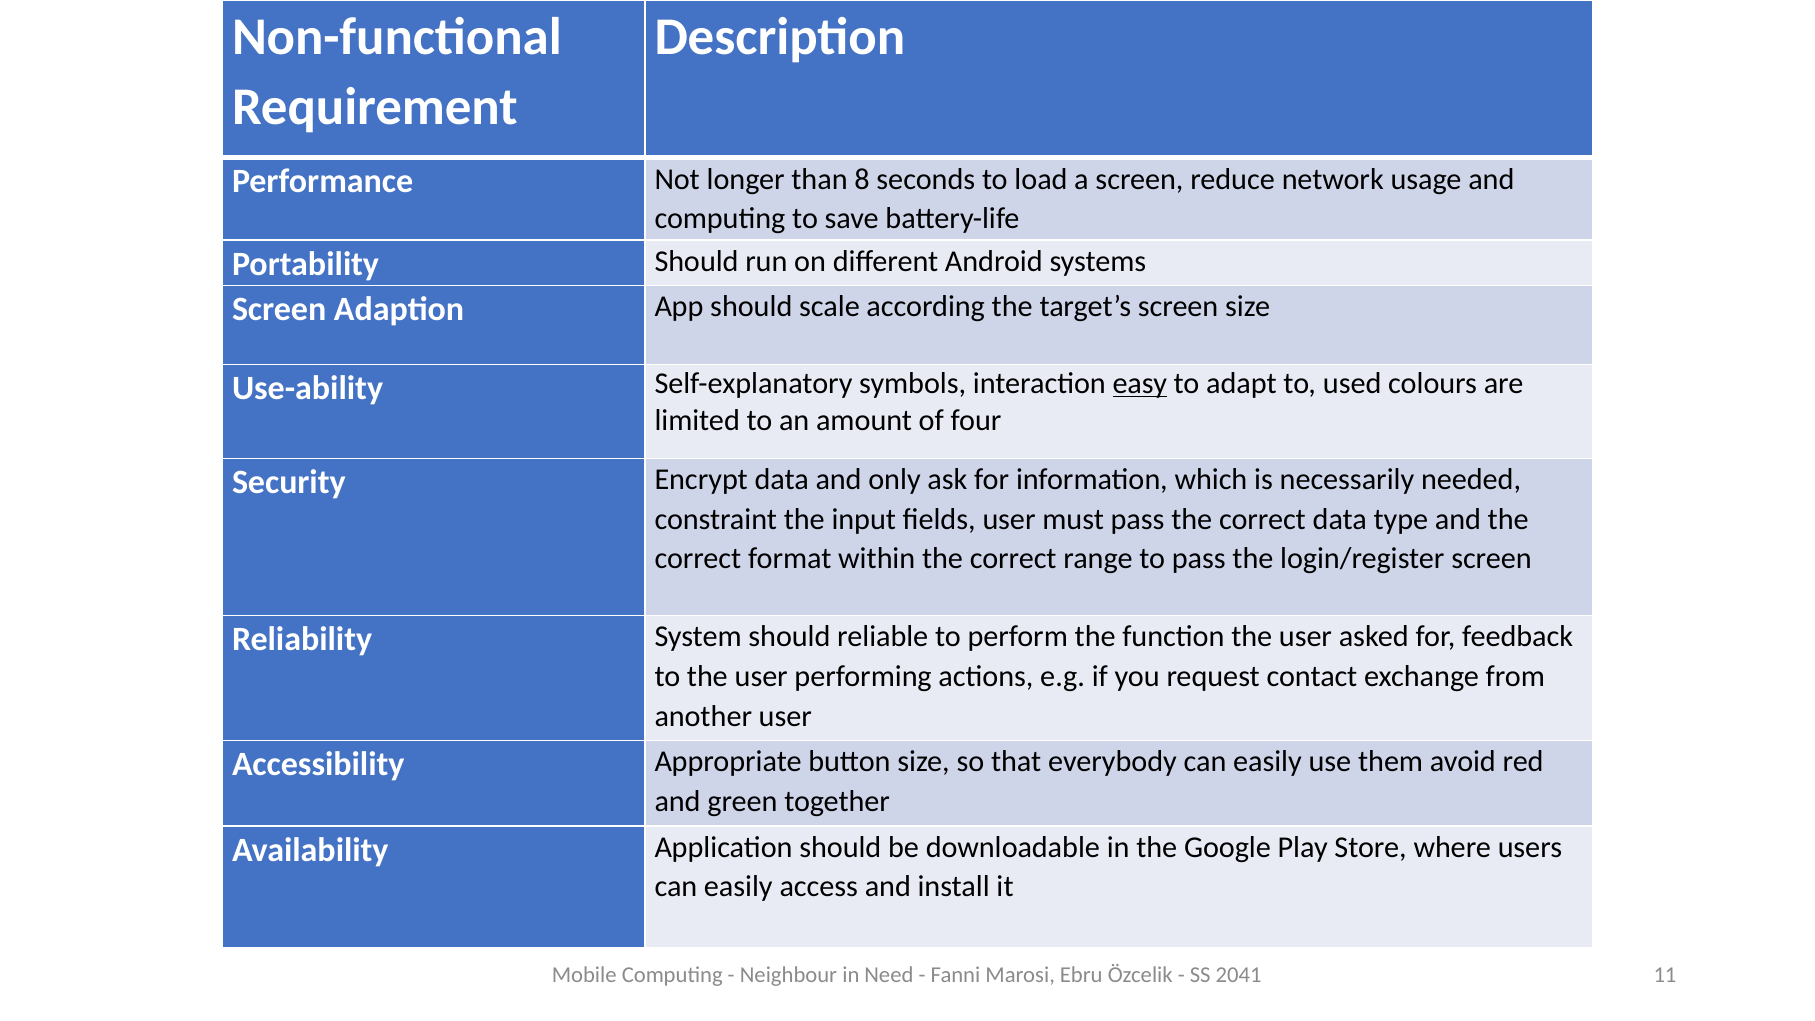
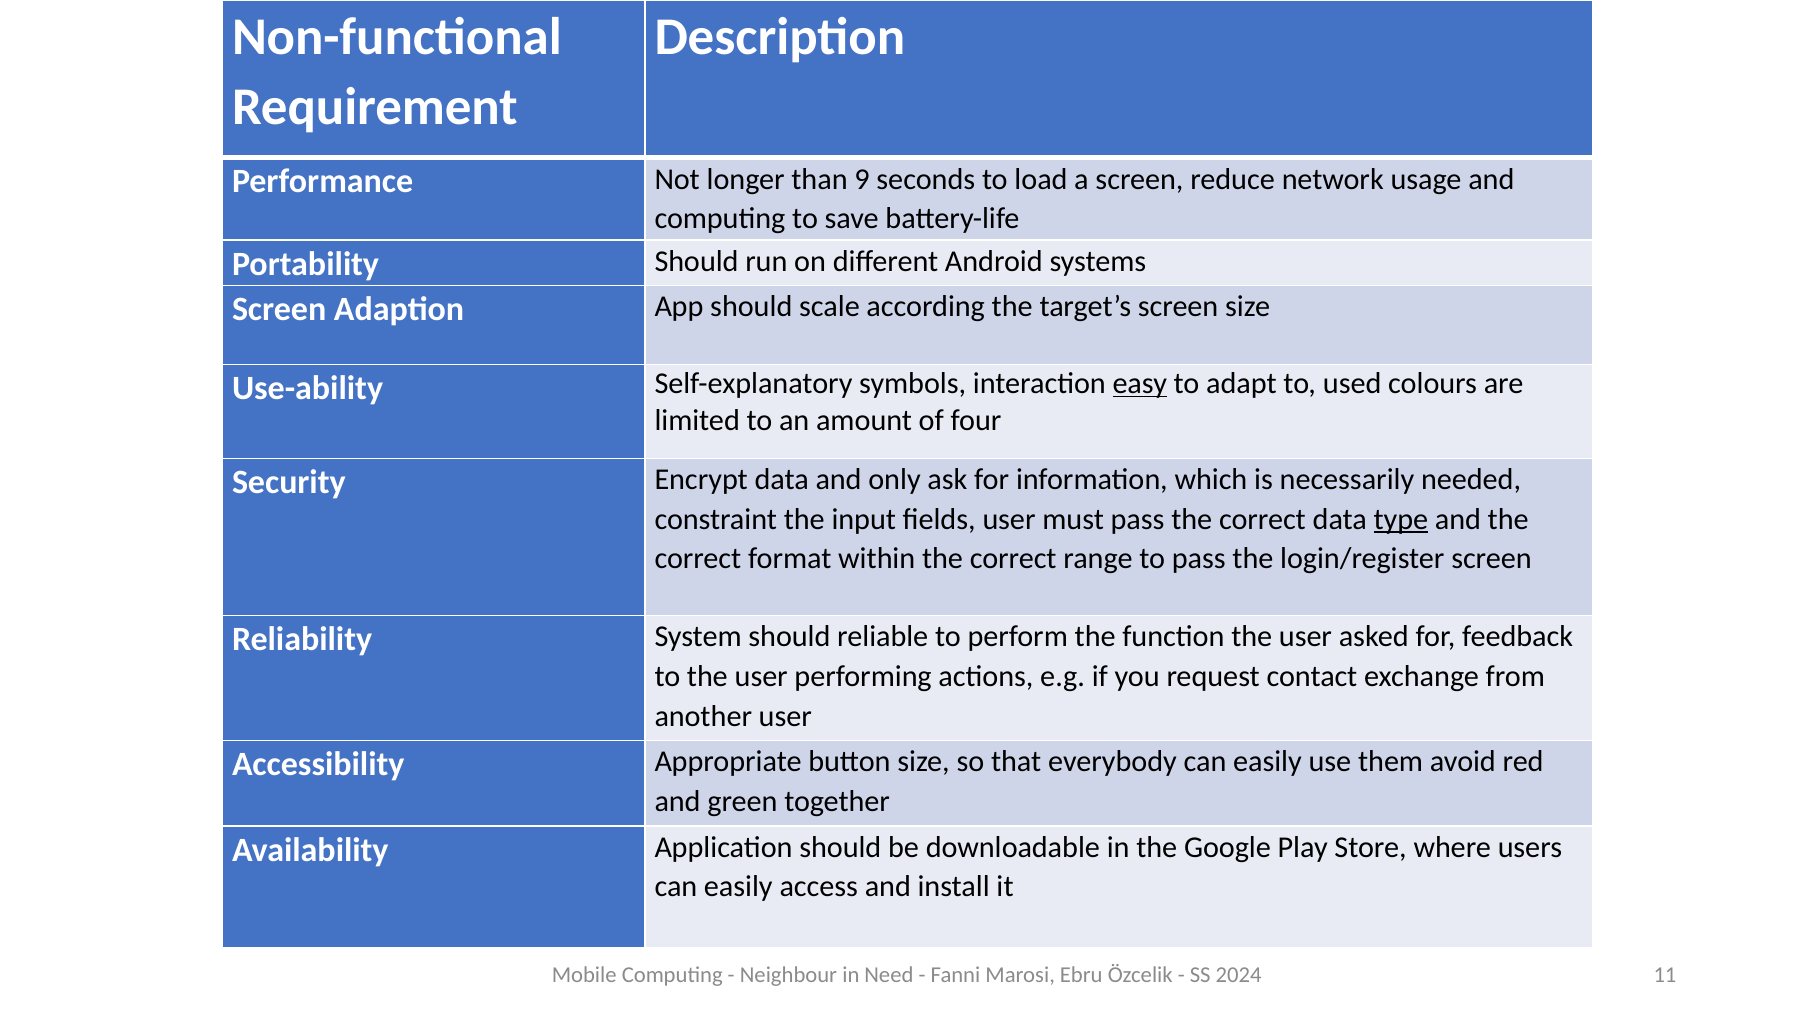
8: 8 -> 9
type underline: none -> present
2041: 2041 -> 2024
